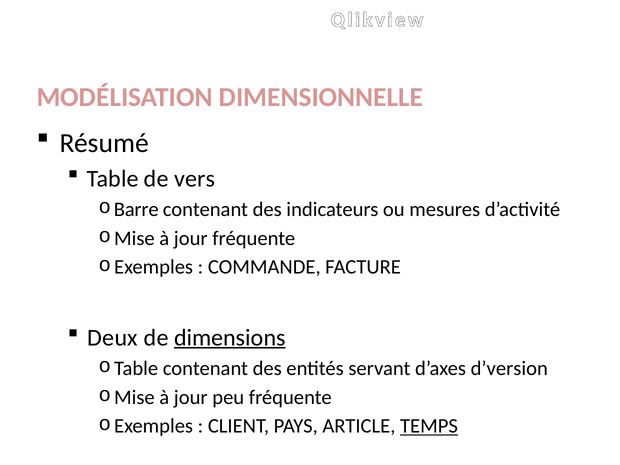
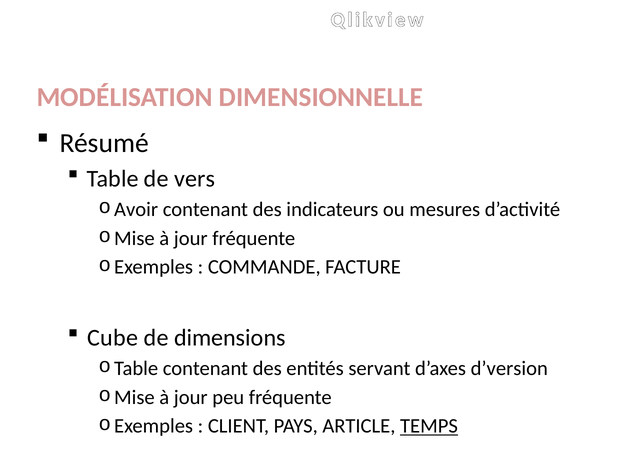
Barre: Barre -> Avoir
Deux: Deux -> Cube
dimensions underline: present -> none
